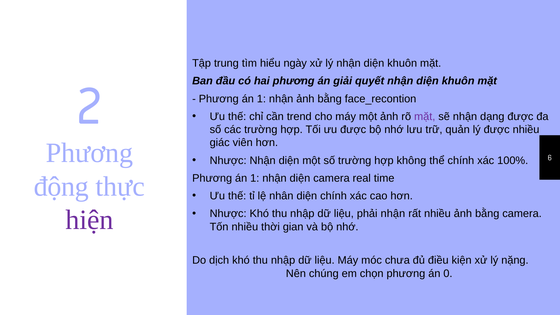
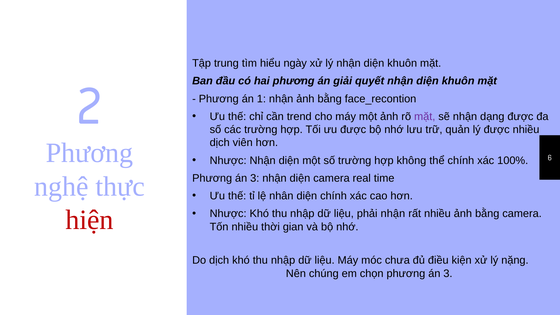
giác at (220, 143): giác -> dịch
1 at (255, 178): 1 -> 3
động: động -> nghệ
hiện colour: purple -> red
chọn phương án 0: 0 -> 3
